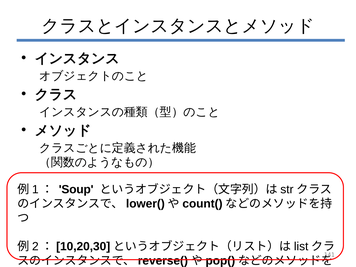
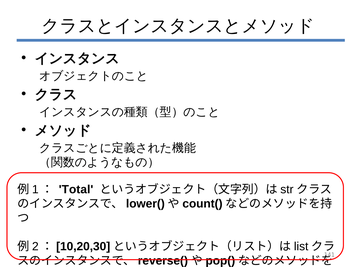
Soup: Soup -> Total
